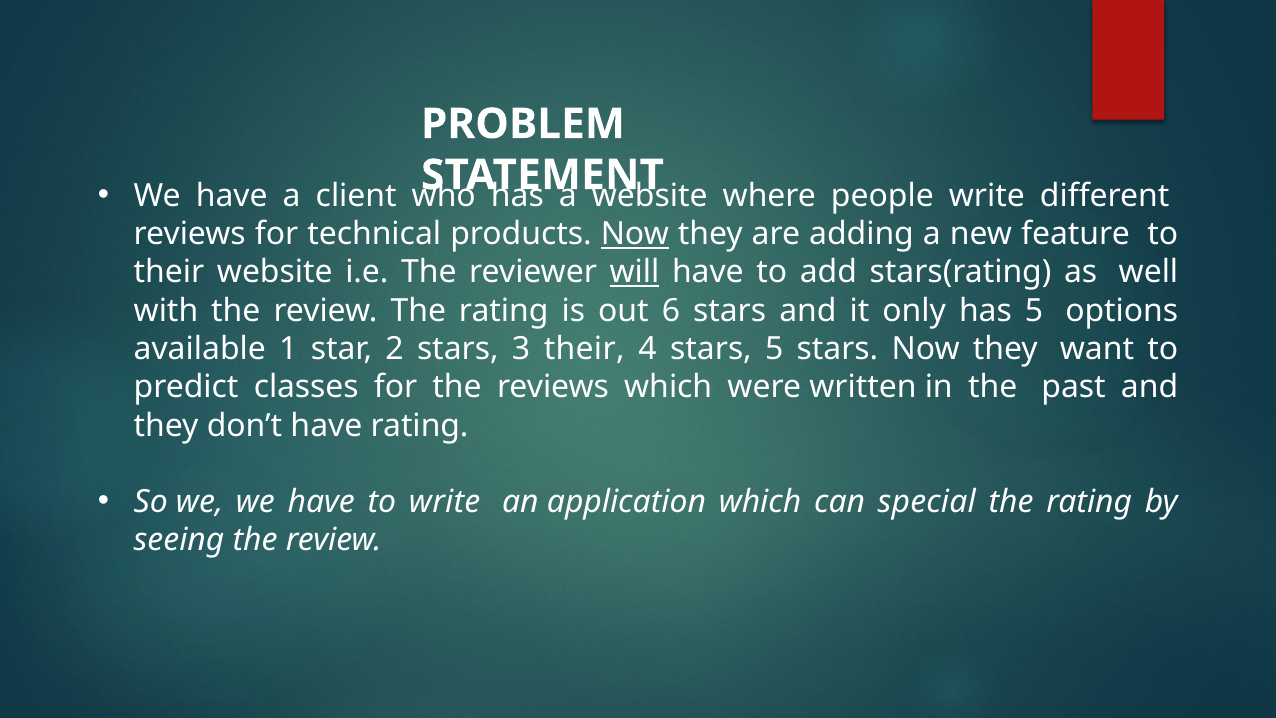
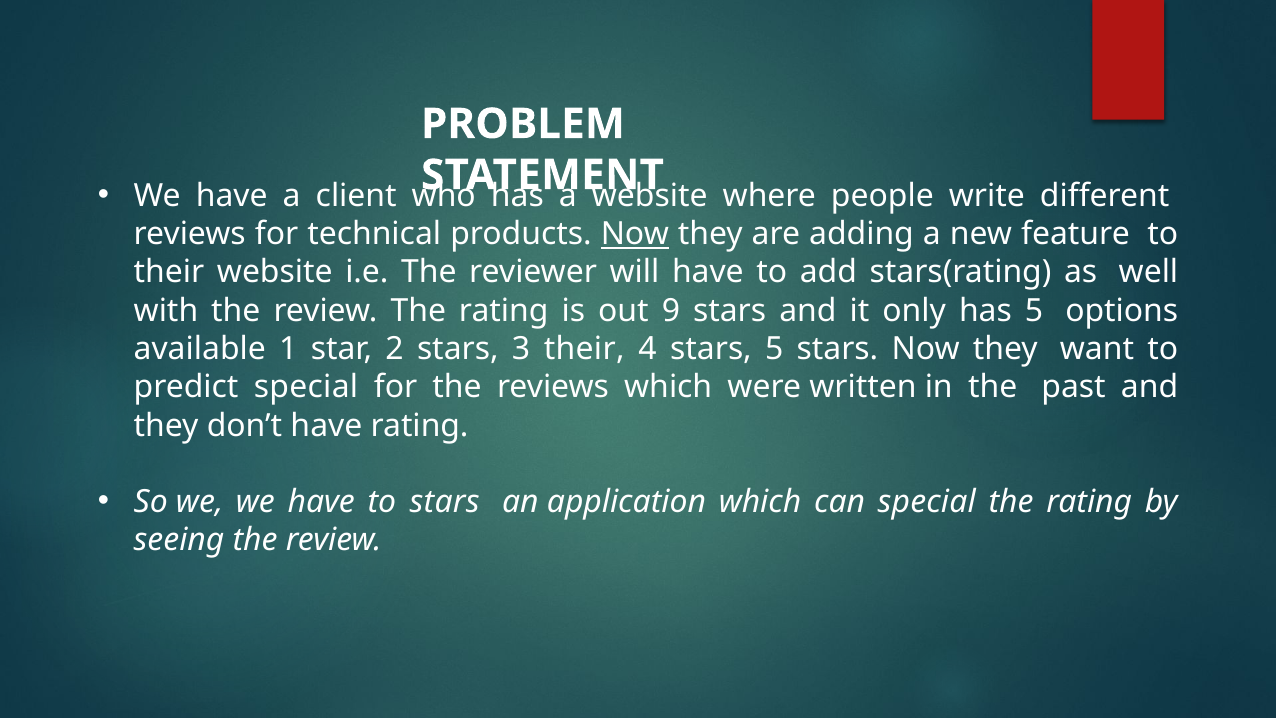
will underline: present -> none
6: 6 -> 9
predict classes: classes -> special
to write: write -> stars
